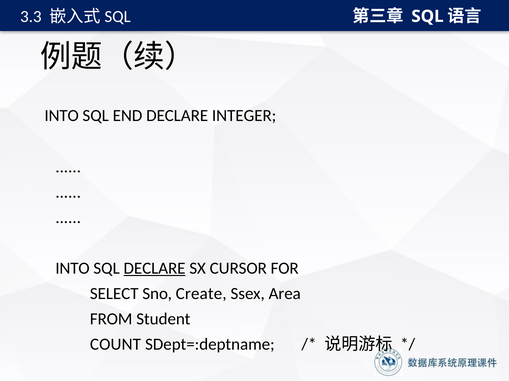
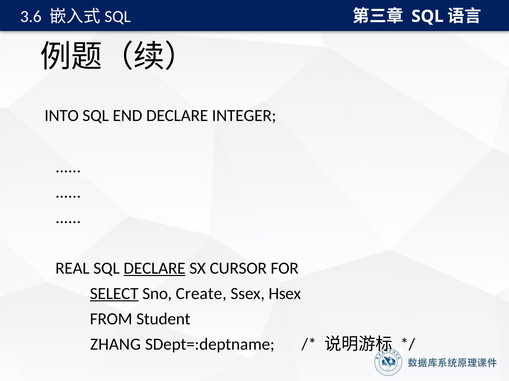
3.3: 3.3 -> 3.6
INTO at (72, 269): INTO -> REAL
SELECT underline: none -> present
Area: Area -> Hsex
COUNT: COUNT -> ZHANG
